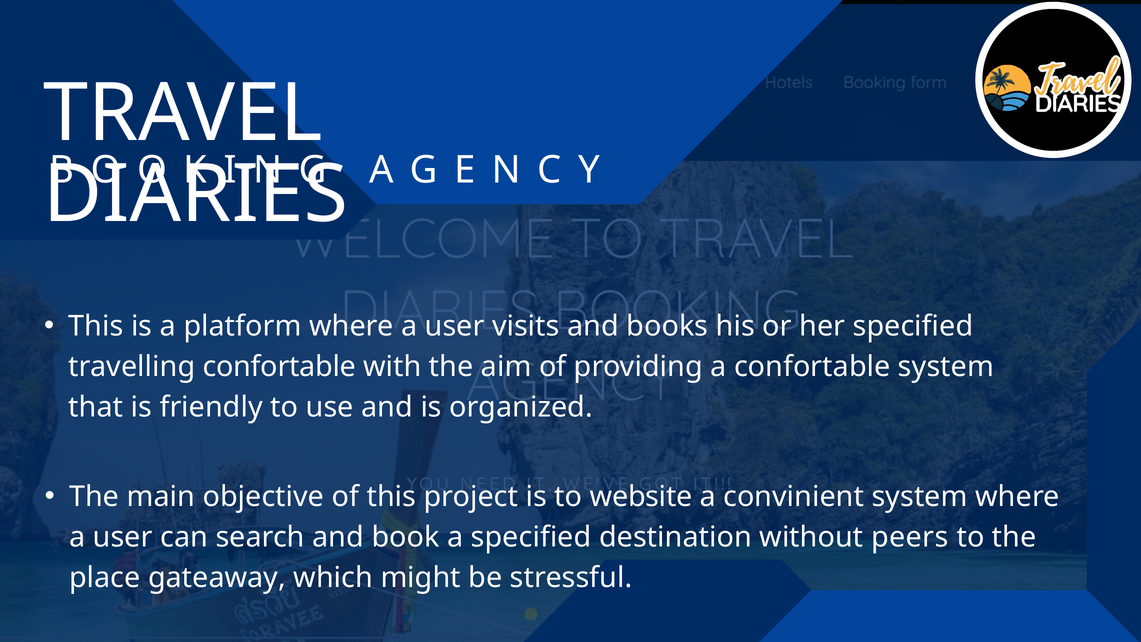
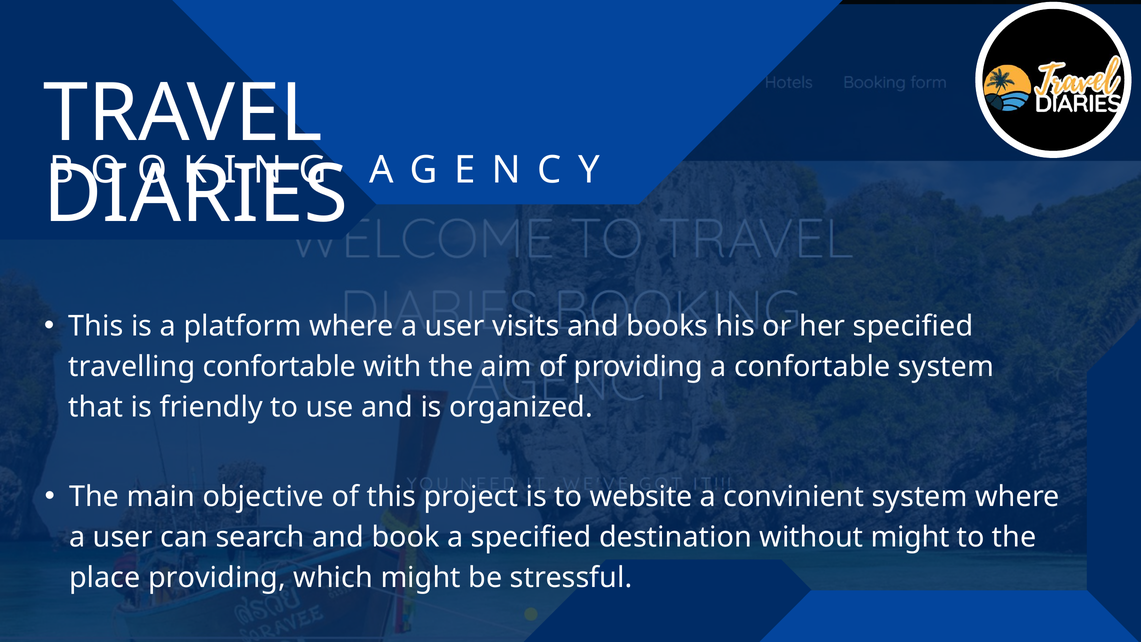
without peers: peers -> might
place gateaway: gateaway -> providing
